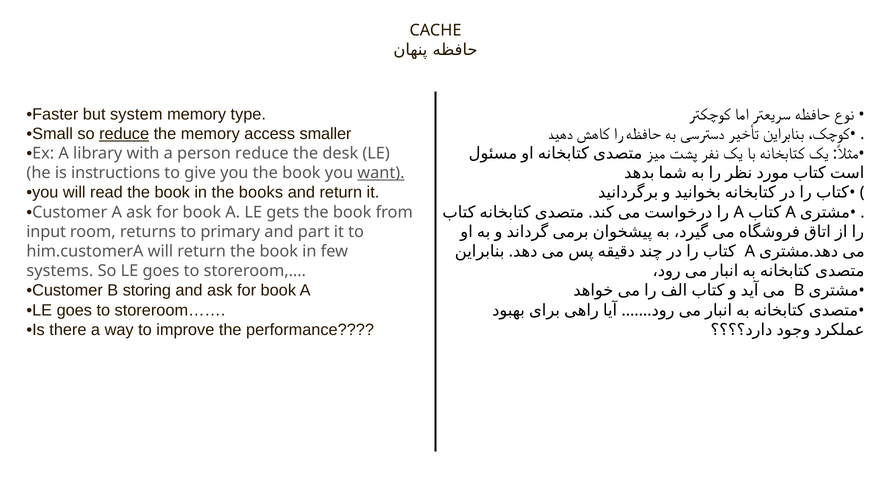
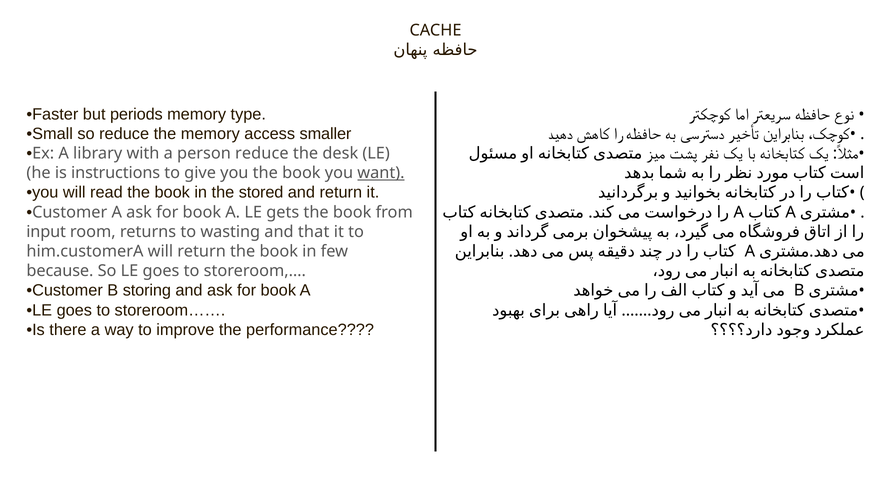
system: system -> periods
reduce at (124, 134) underline: present -> none
books: books -> stored
primary: primary -> wasting
part: part -> that
systems: systems -> because
